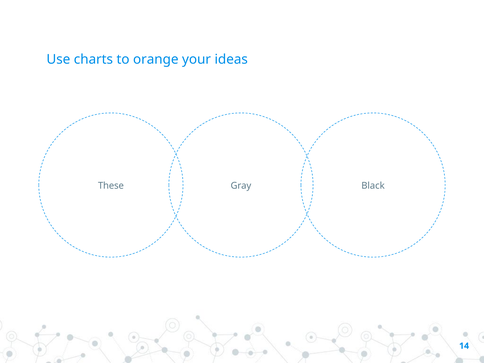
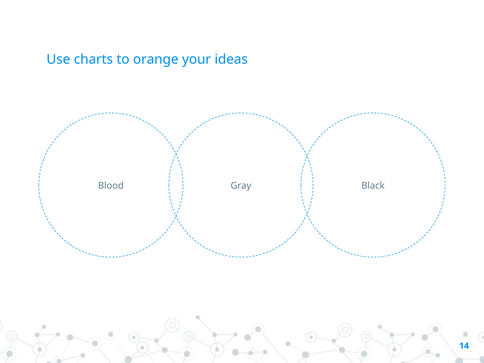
These: These -> Blood
